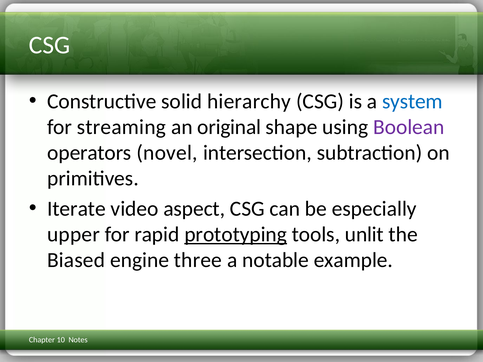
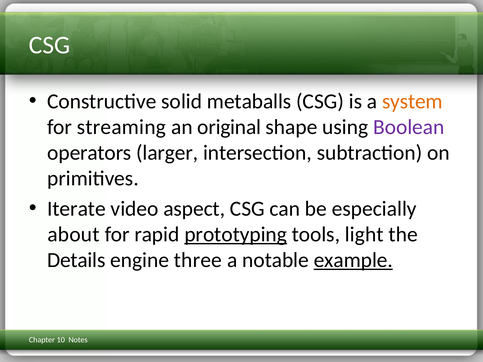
hierarchy: hierarchy -> metaballs
system colour: blue -> orange
novel: novel -> larger
upper: upper -> about
unlit: unlit -> light
Biased: Biased -> Details
example underline: none -> present
